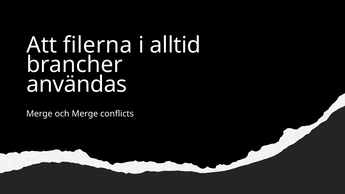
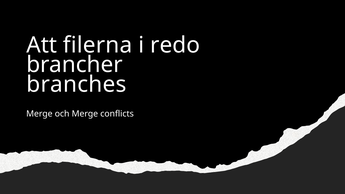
alltid: alltid -> redo
användas: användas -> branches
